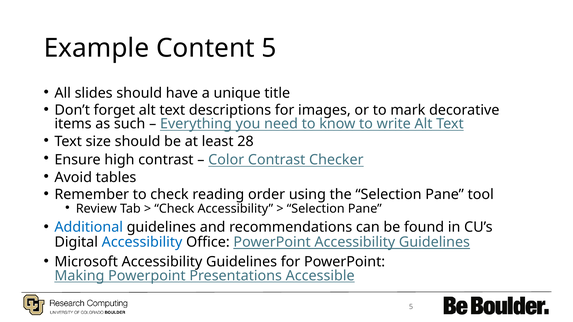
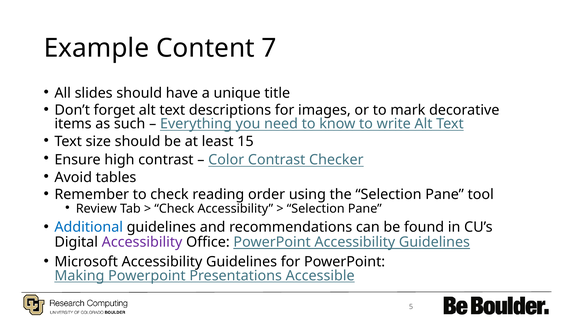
Content 5: 5 -> 7
28: 28 -> 15
Accessibility at (142, 242) colour: blue -> purple
